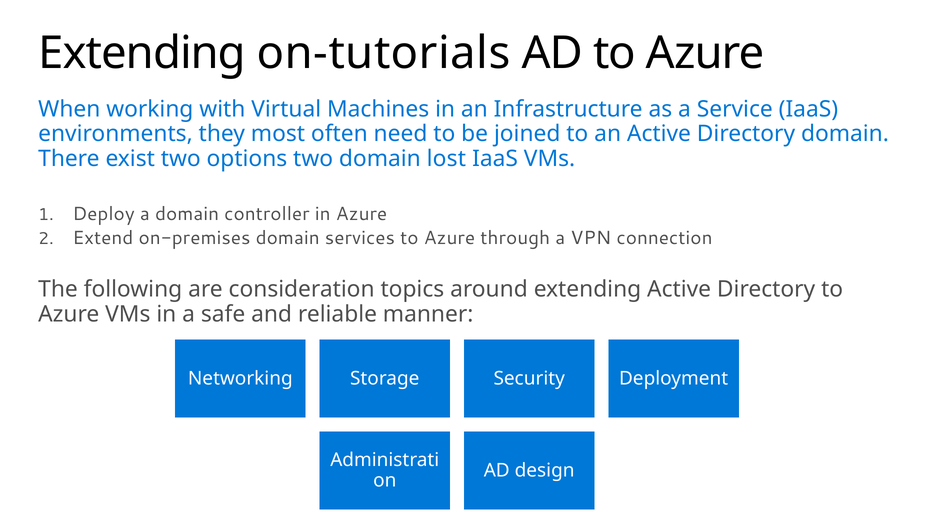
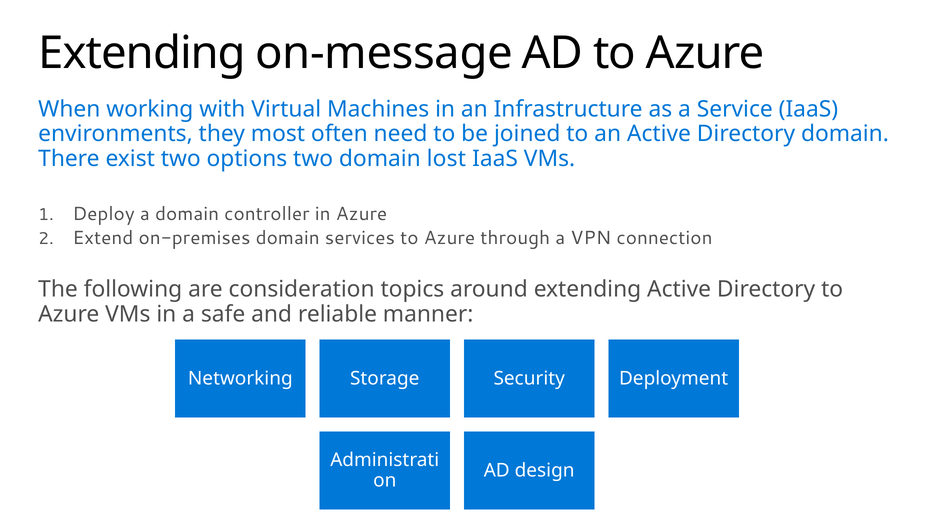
on-tutorials: on-tutorials -> on-message
